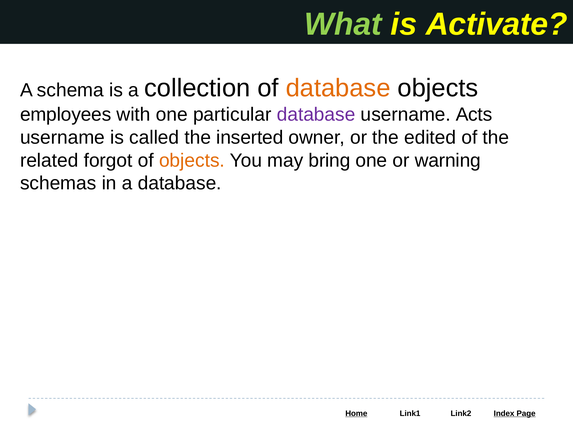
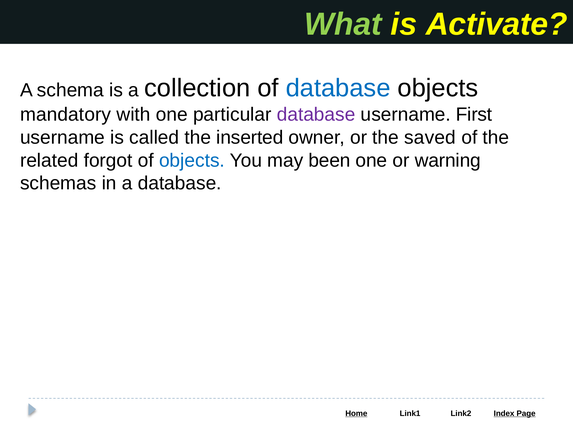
database at (338, 88) colour: orange -> blue
employees: employees -> mandatory
Acts: Acts -> First
edited: edited -> saved
objects at (192, 160) colour: orange -> blue
bring: bring -> been
